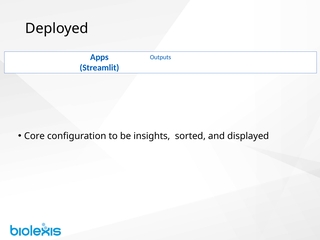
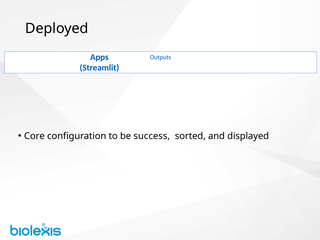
insights: insights -> success
